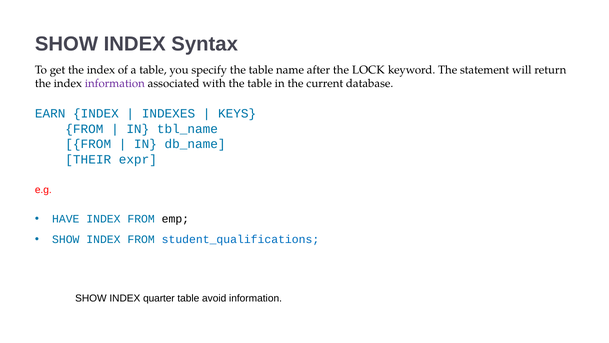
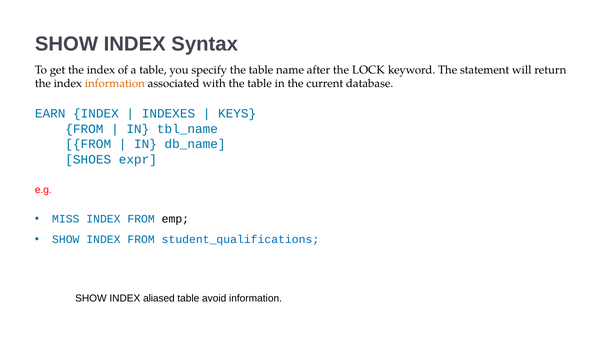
information at (115, 83) colour: purple -> orange
THEIR: THEIR -> SHOES
HAVE: HAVE -> MISS
quarter: quarter -> aliased
